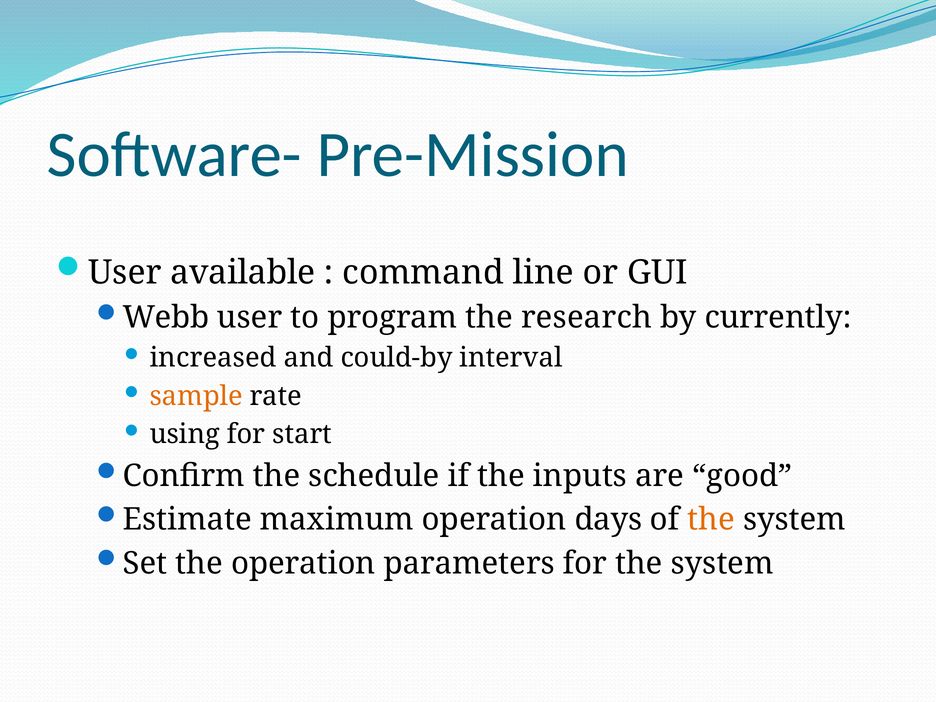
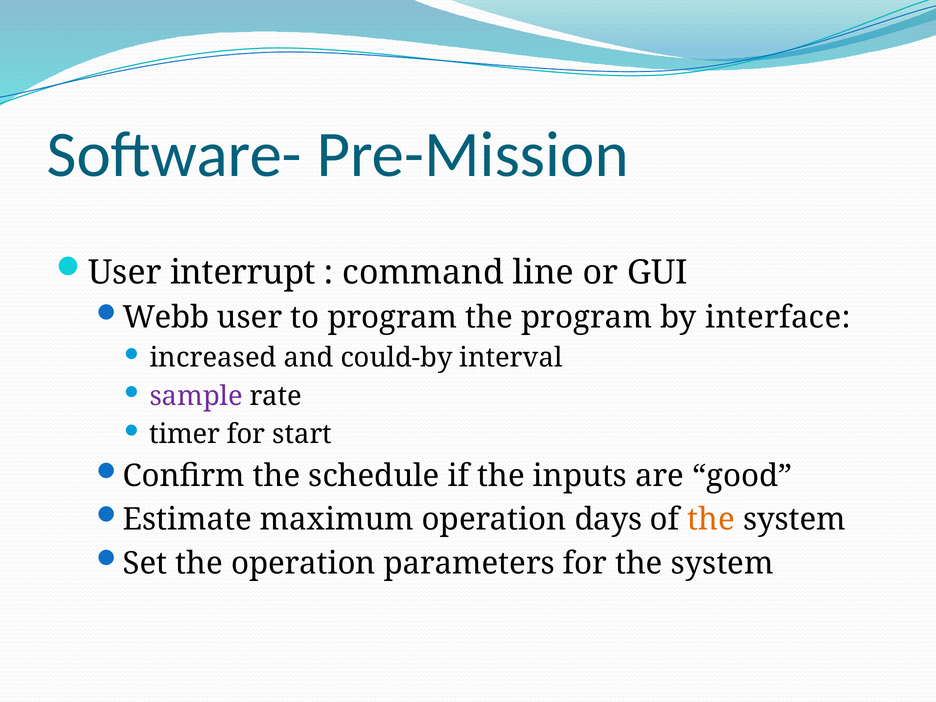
available: available -> interrupt
the research: research -> program
currently: currently -> interface
sample colour: orange -> purple
using: using -> timer
